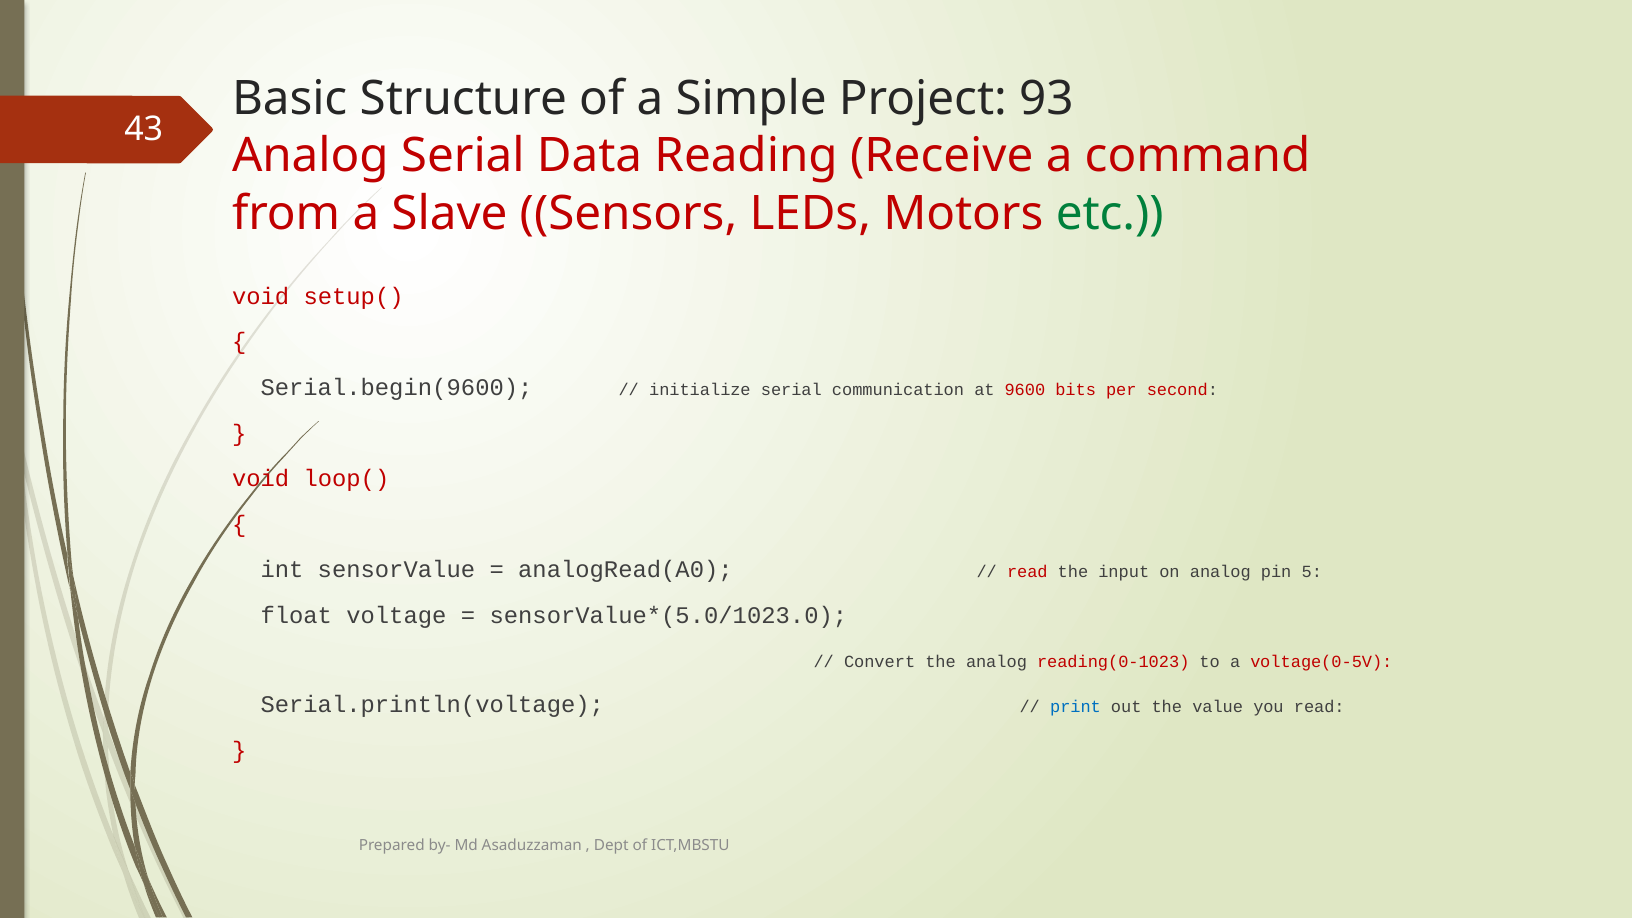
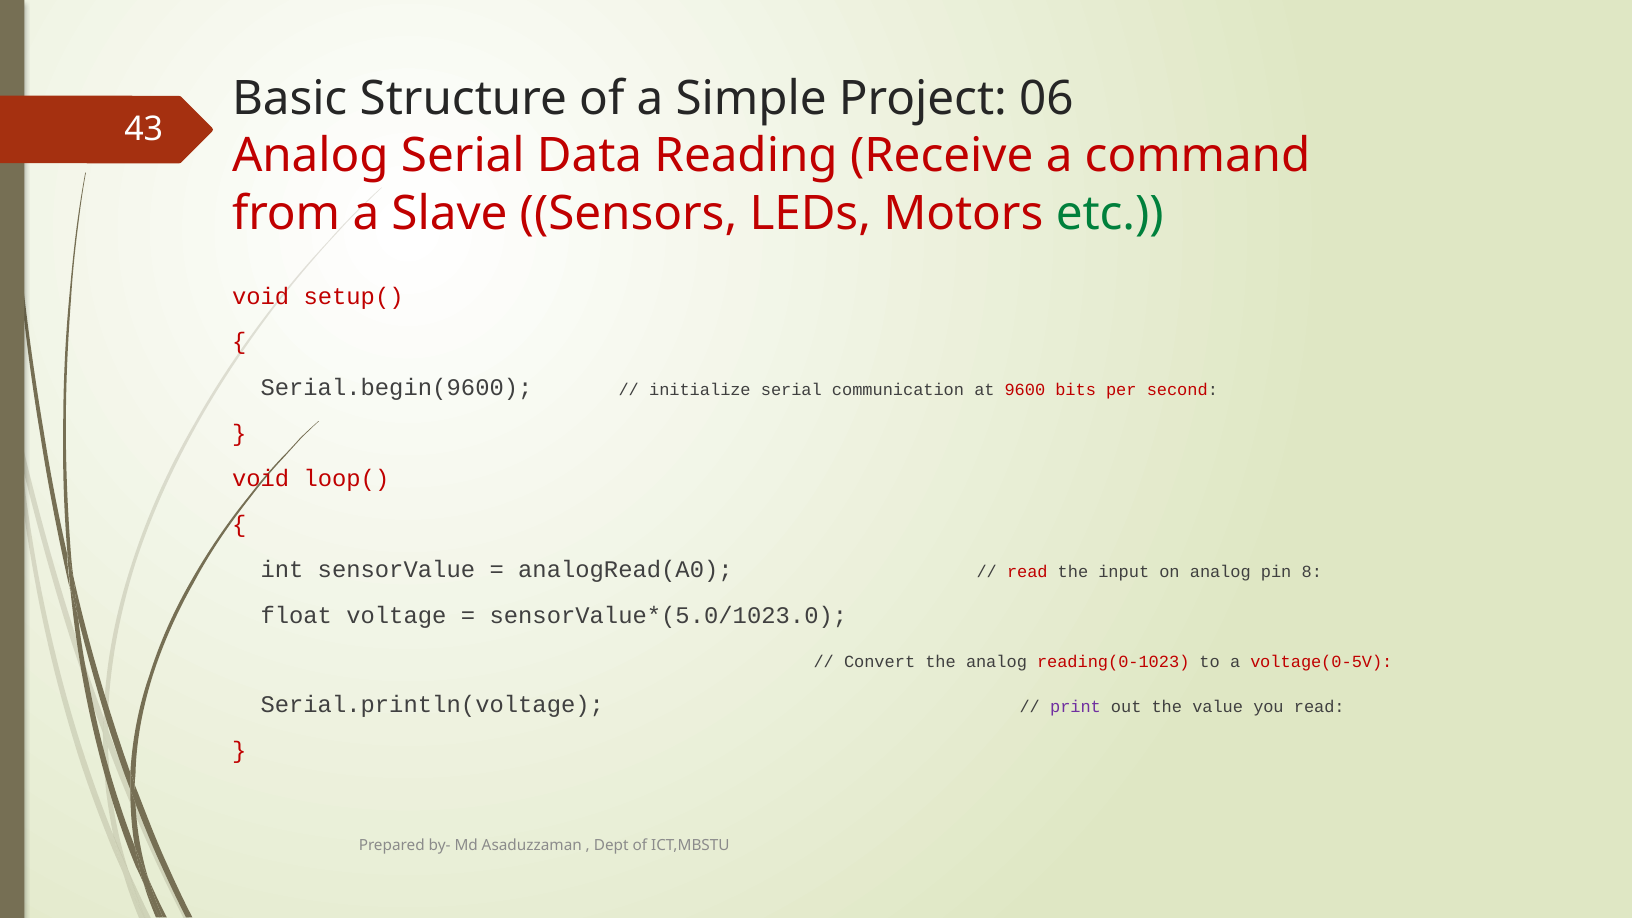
93: 93 -> 06
5: 5 -> 8
print colour: blue -> purple
